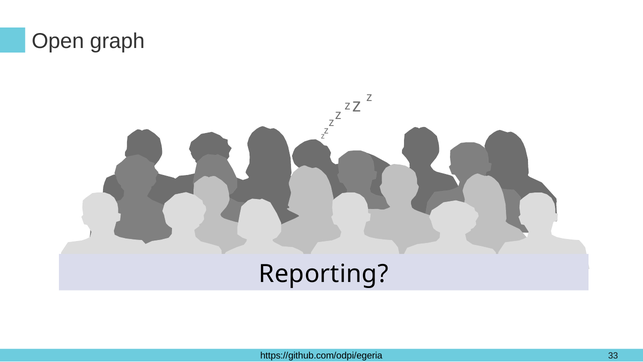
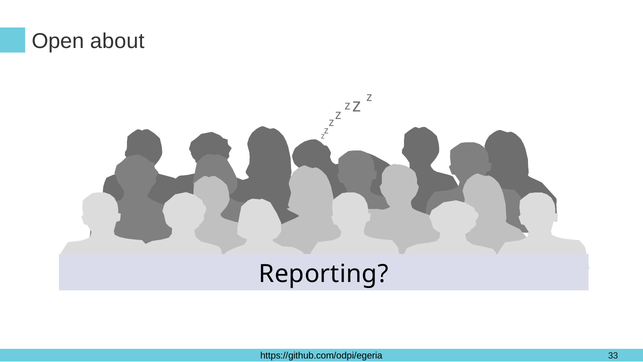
graph: graph -> about
